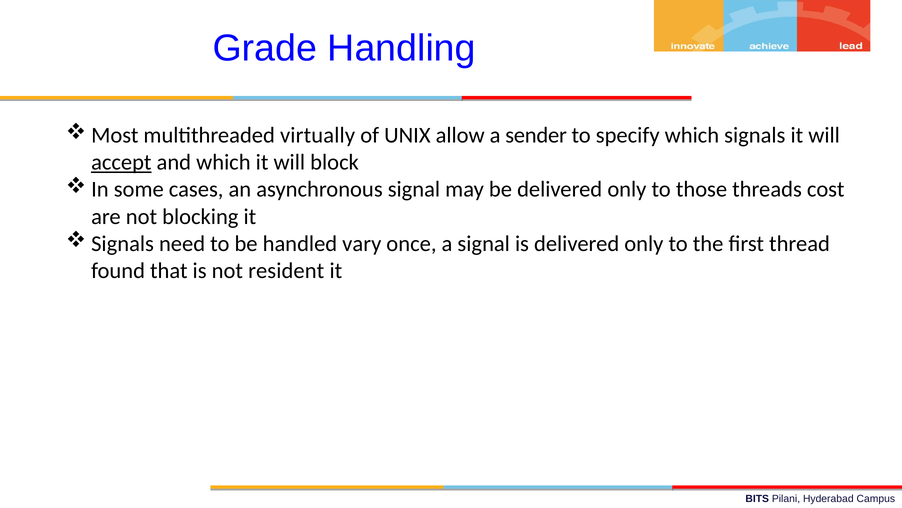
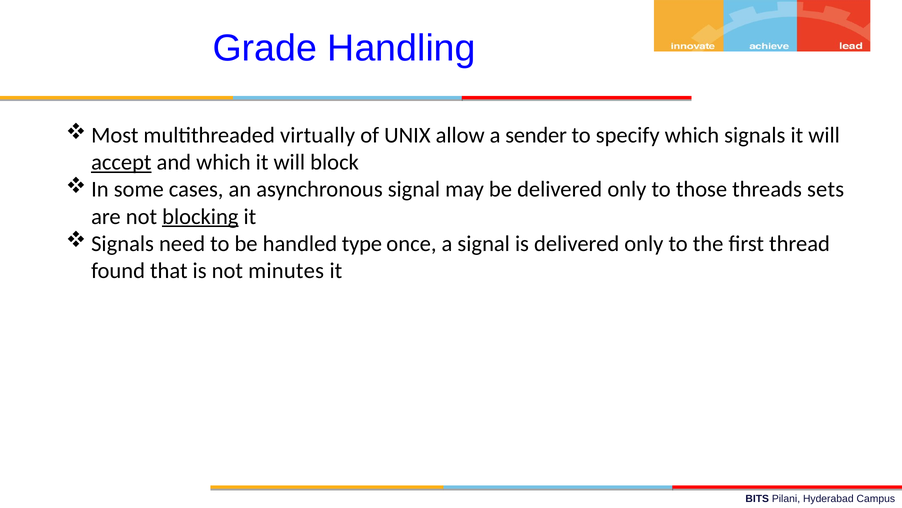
cost: cost -> sets
blocking underline: none -> present
vary: vary -> type
resident: resident -> minutes
